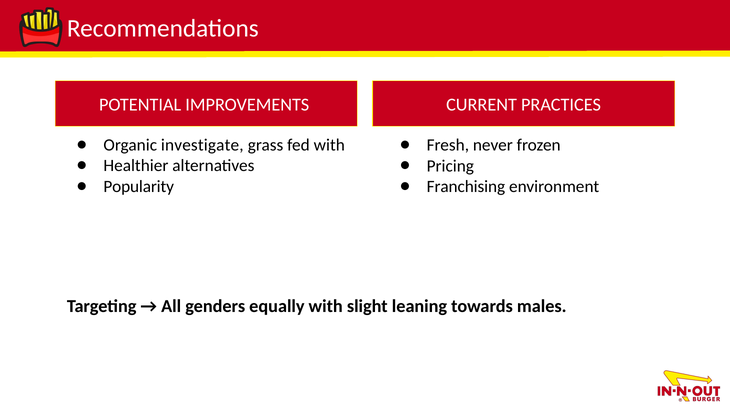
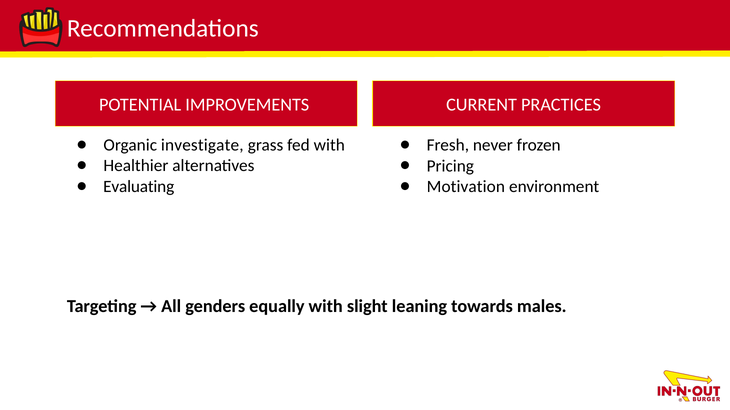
Popularity: Popularity -> Evaluating
Franchising: Franchising -> Motivation
